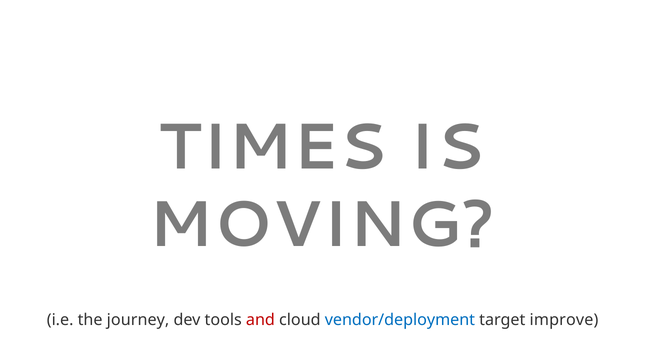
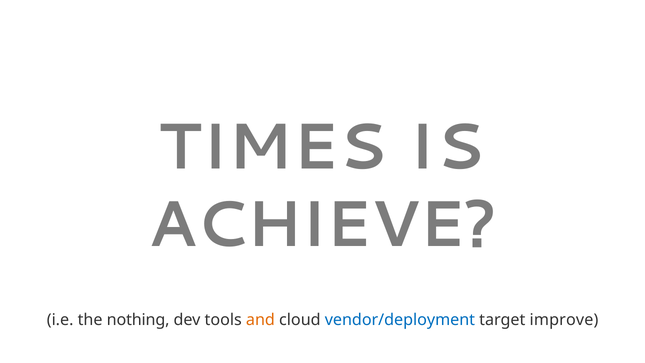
MOVING: MOVING -> ACHIEVE
journey: journey -> nothing
and colour: red -> orange
